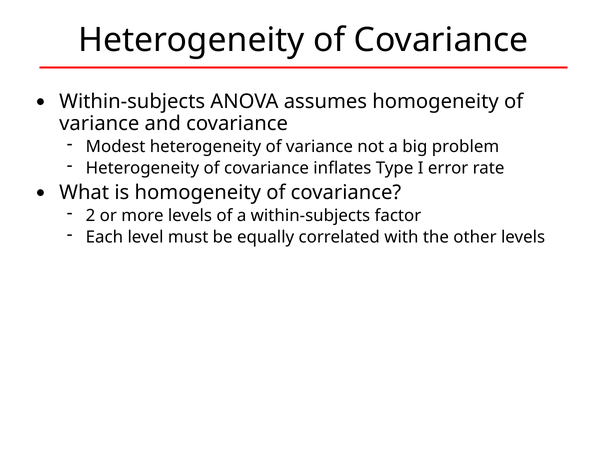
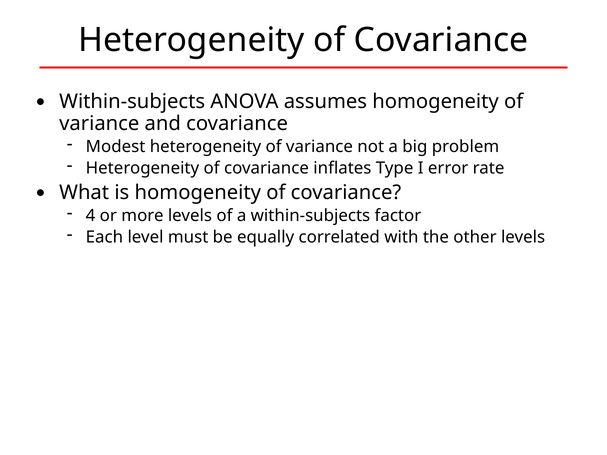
2: 2 -> 4
